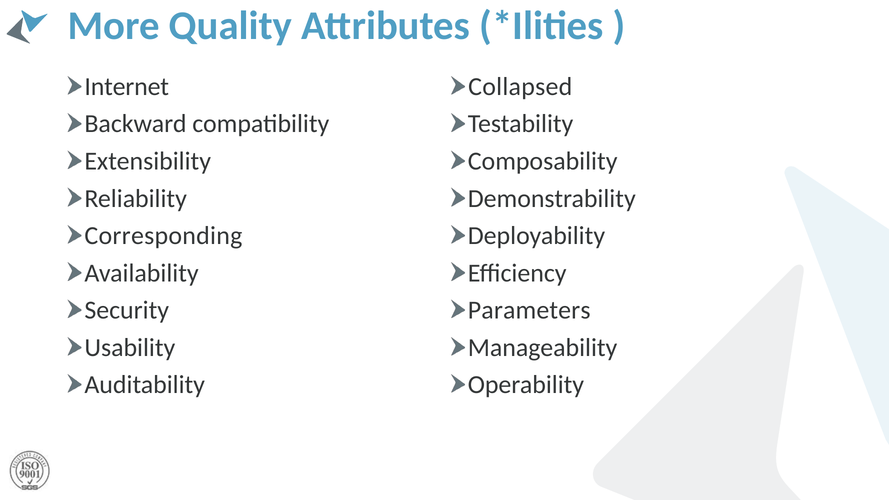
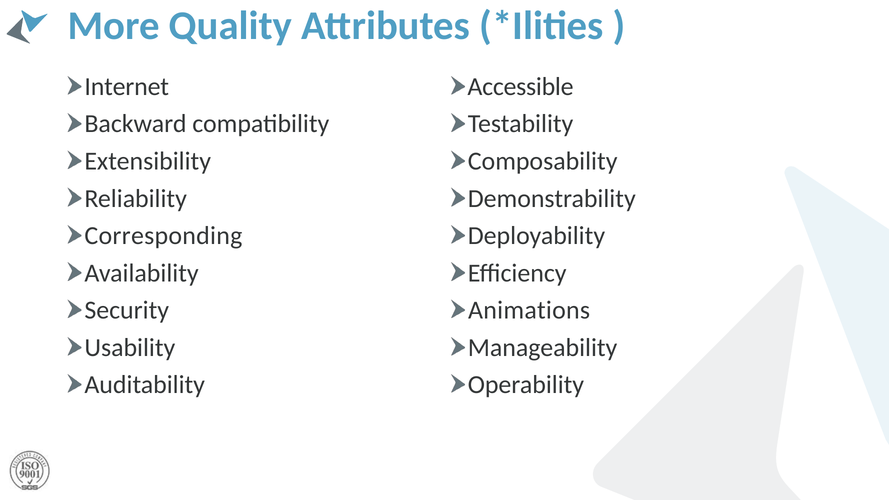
Collapsed: Collapsed -> Accessible
Parameters: Parameters -> Animations
